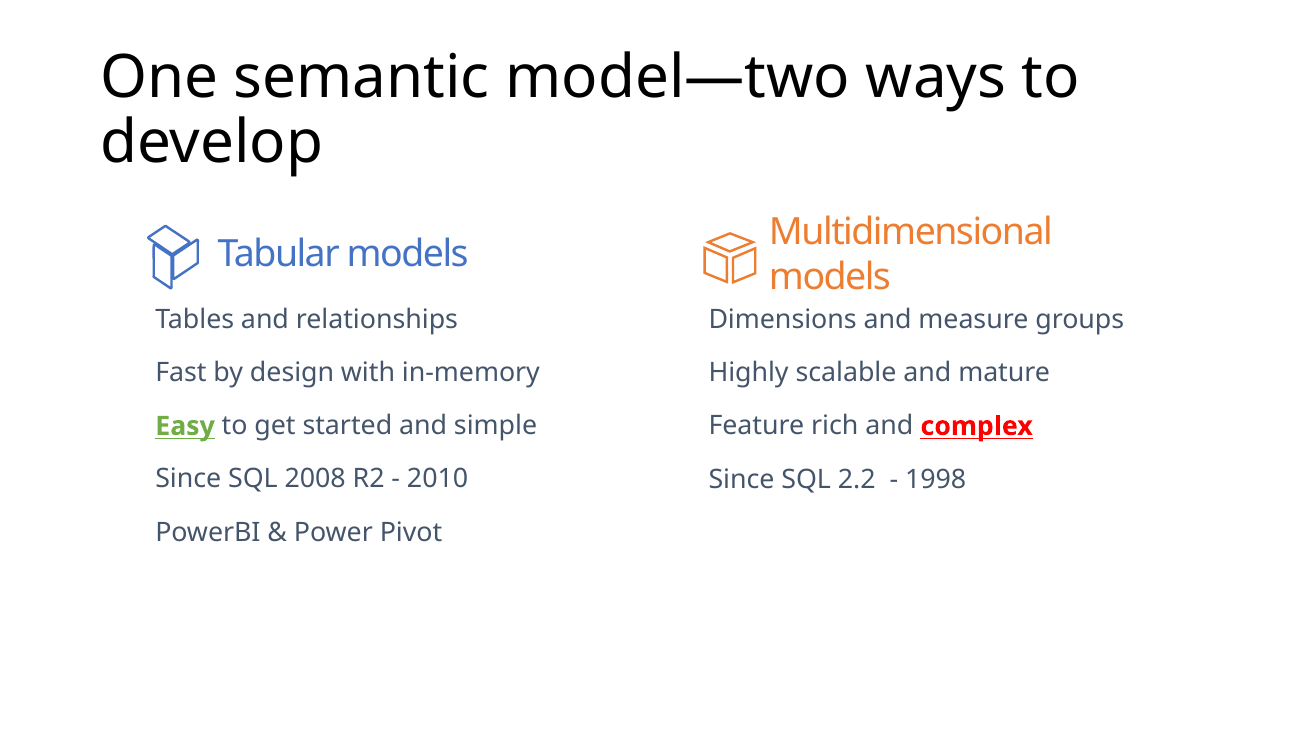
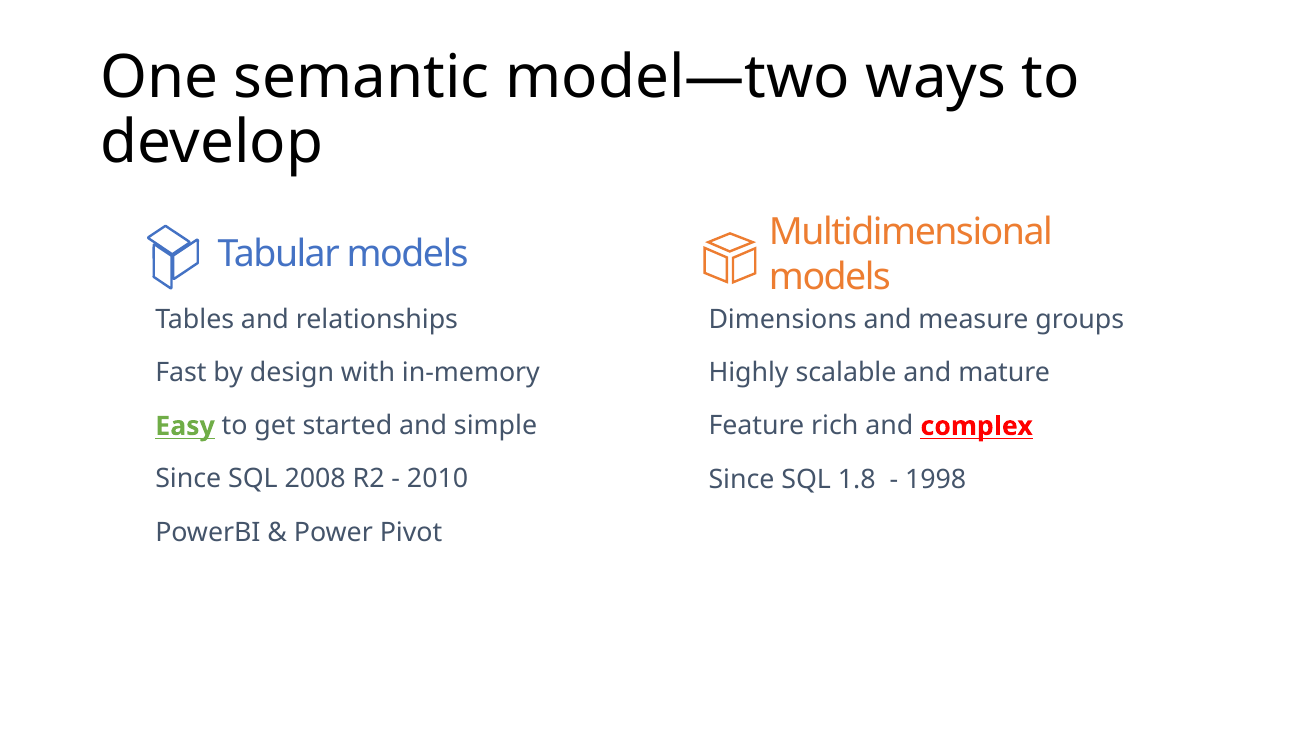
2.2: 2.2 -> 1.8
